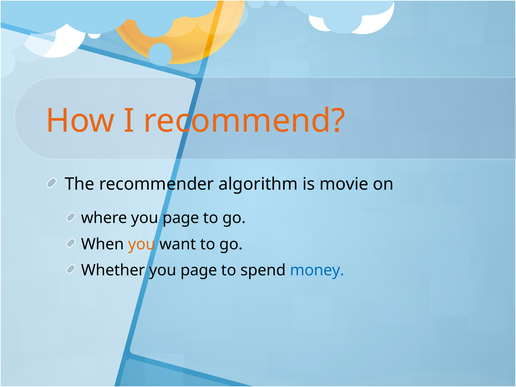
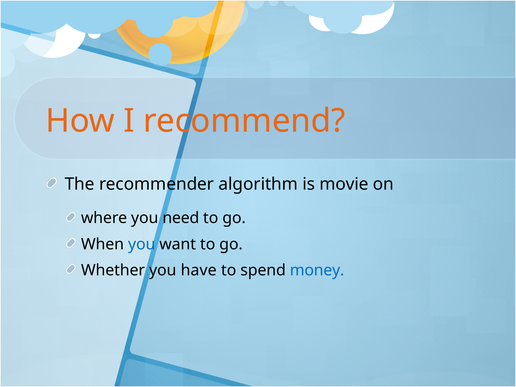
where you page: page -> need
you at (142, 244) colour: orange -> blue
Whether you page: page -> have
